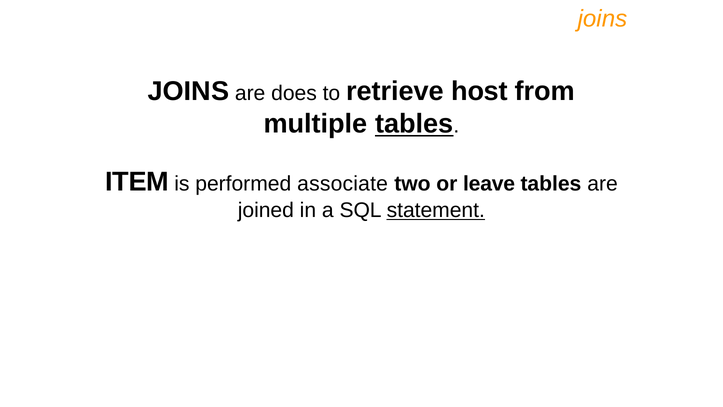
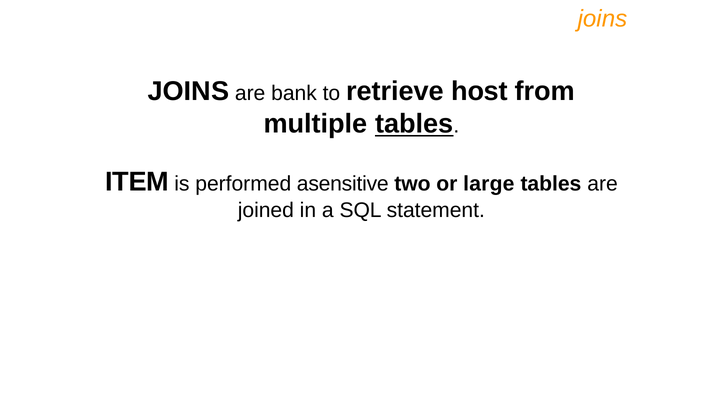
does: does -> bank
associate: associate -> asensitive
leave: leave -> large
statement underline: present -> none
